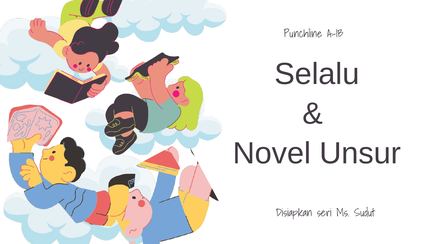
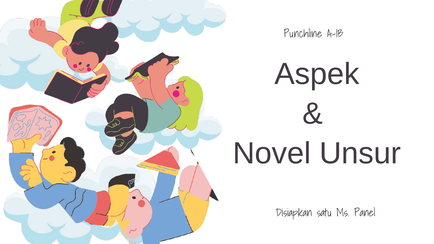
Selalu: Selalu -> Aspek
seri: seri -> satu
Sudut: Sudut -> Panel
